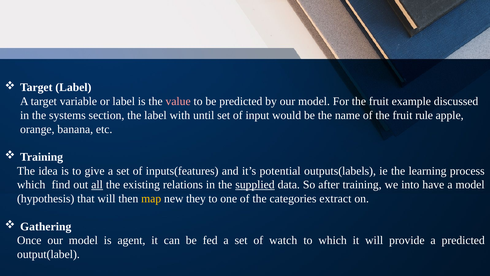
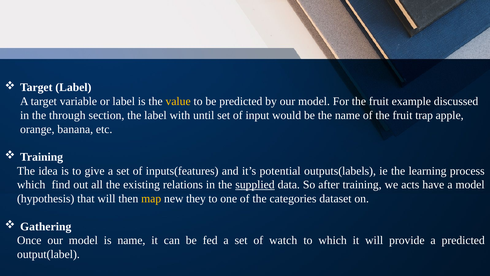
value colour: pink -> yellow
systems: systems -> through
rule: rule -> trap
all underline: present -> none
into: into -> acts
extract: extract -> dataset
is agent: agent -> name
